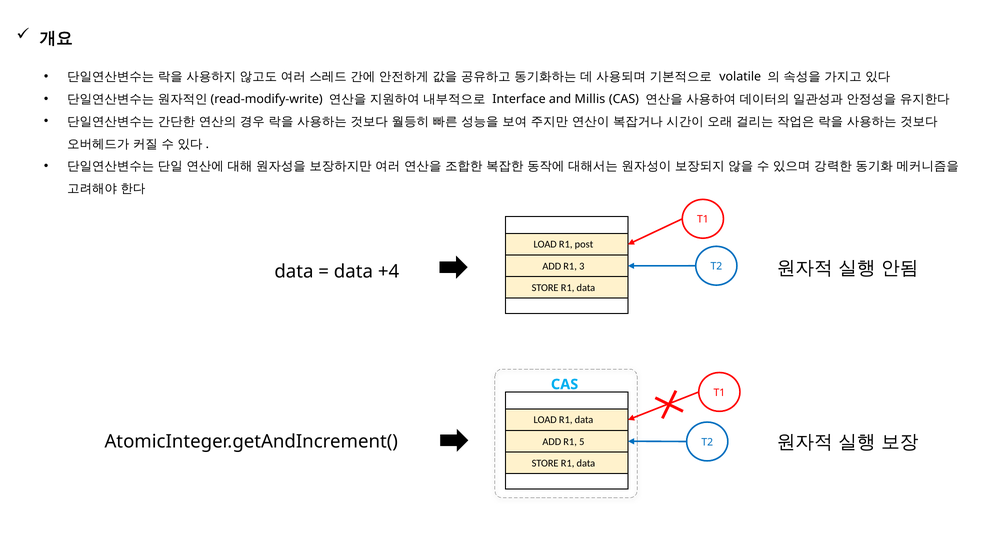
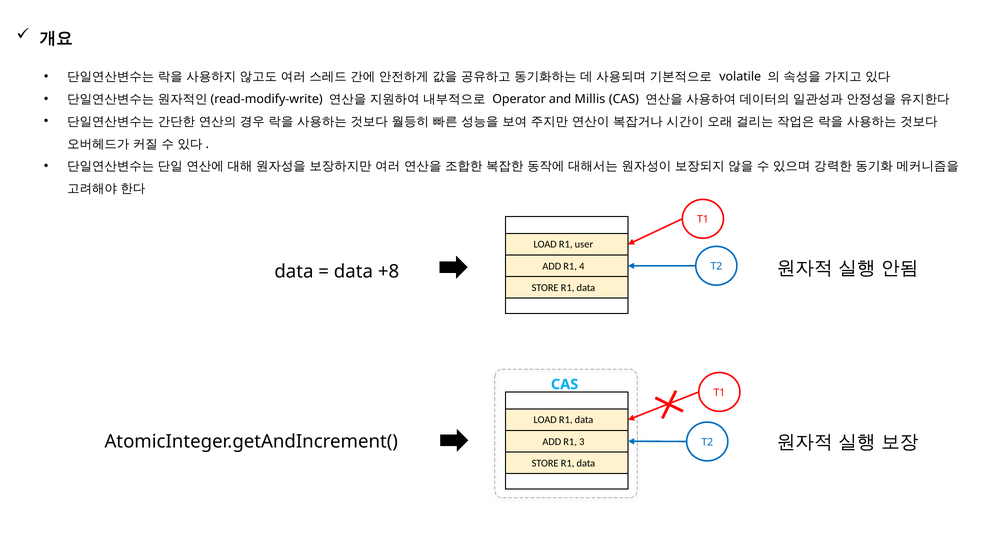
Interface: Interface -> Operator
post: post -> user
+4: +4 -> +8
3: 3 -> 4
5: 5 -> 3
